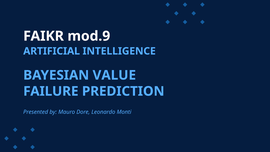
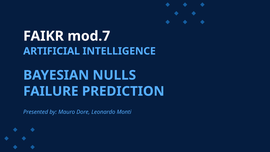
mod.9: mod.9 -> mod.7
VALUE: VALUE -> NULLS
